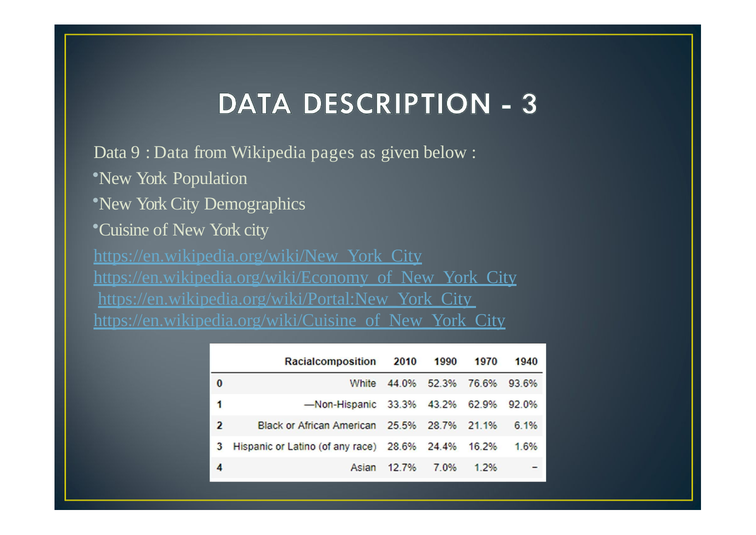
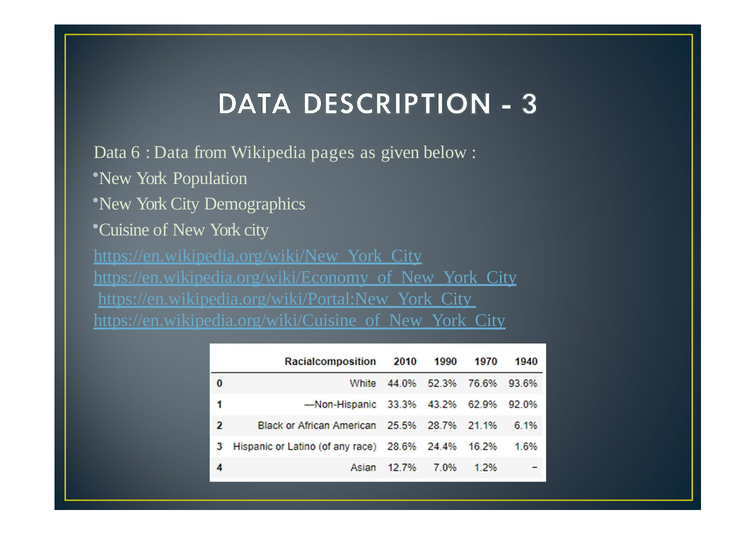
9: 9 -> 6
